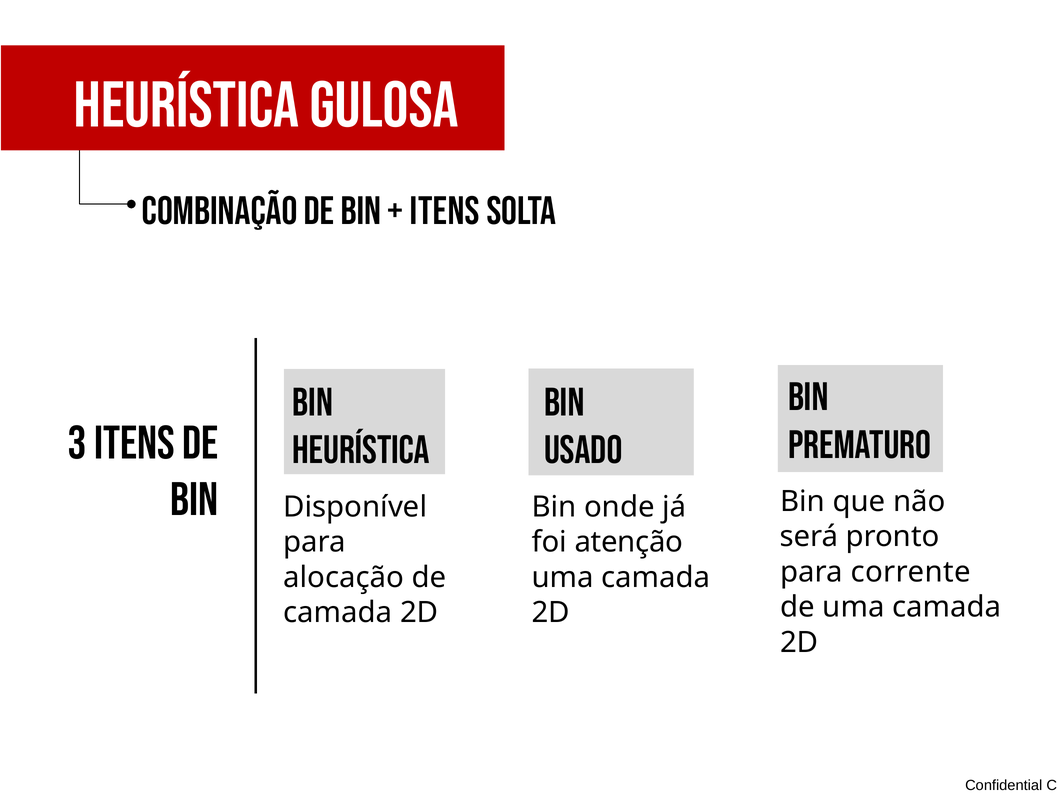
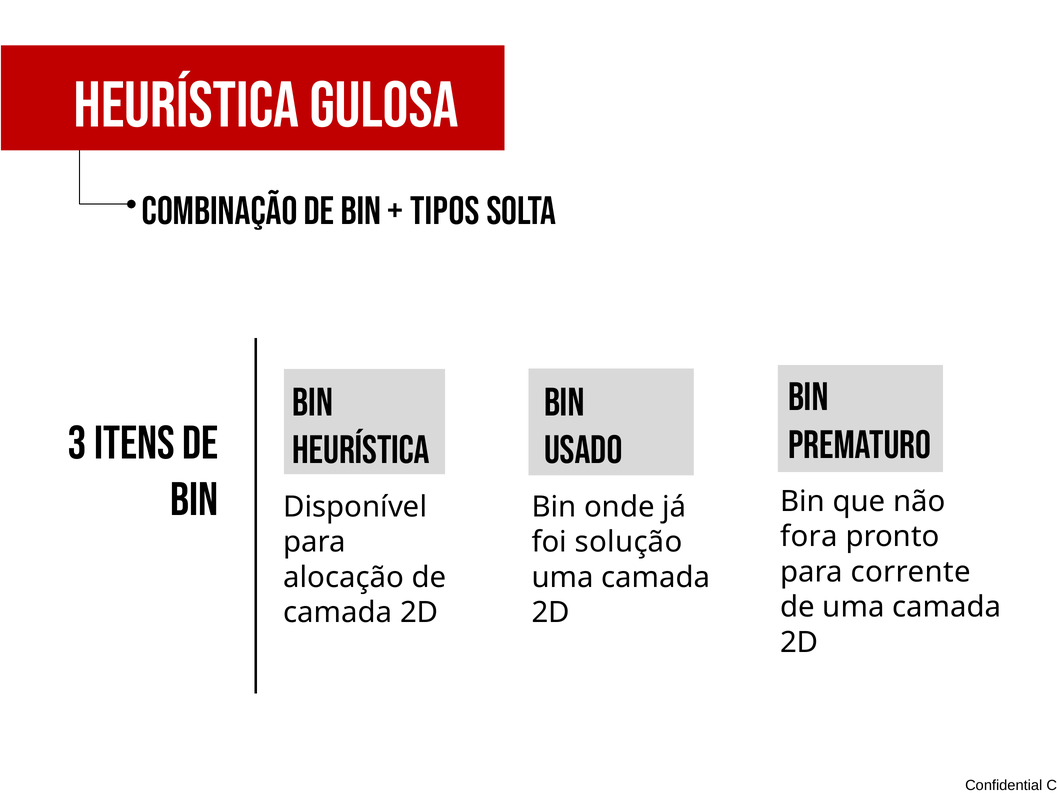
itens at (445, 211): itens -> tipos
será: será -> fora
atenção: atenção -> solução
